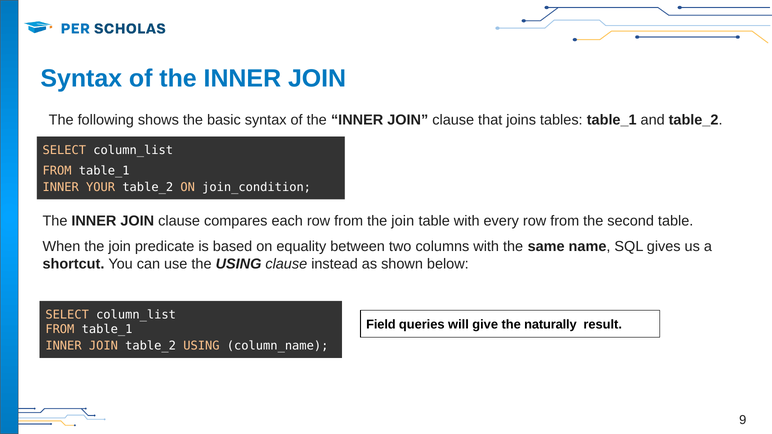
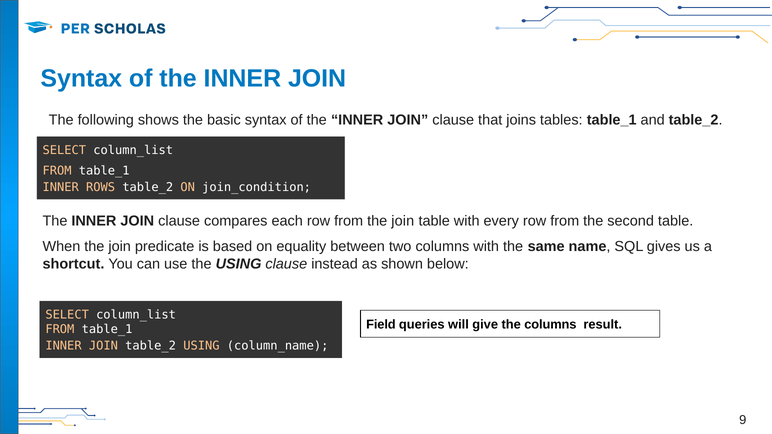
YOUR: YOUR -> ROWS
the naturally: naturally -> columns
